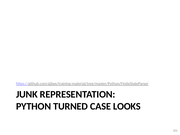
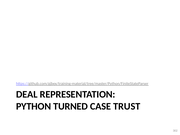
JUNK: JUNK -> DEAL
LOOKS: LOOKS -> TRUST
